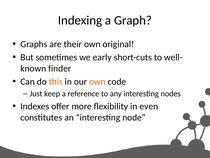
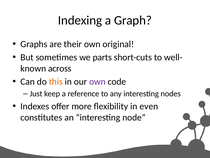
early: early -> parts
finder: finder -> across
own at (97, 81) colour: orange -> purple
